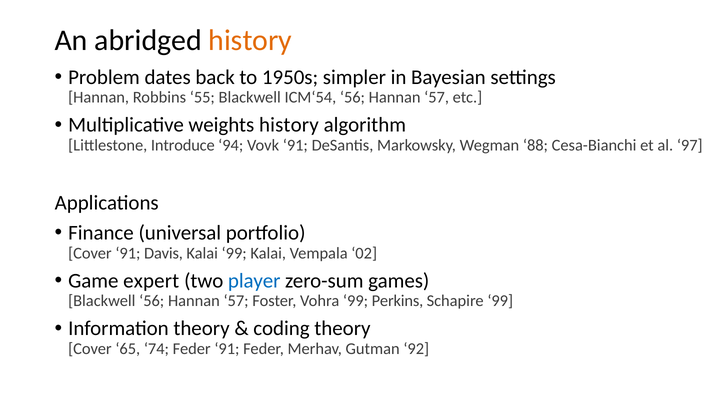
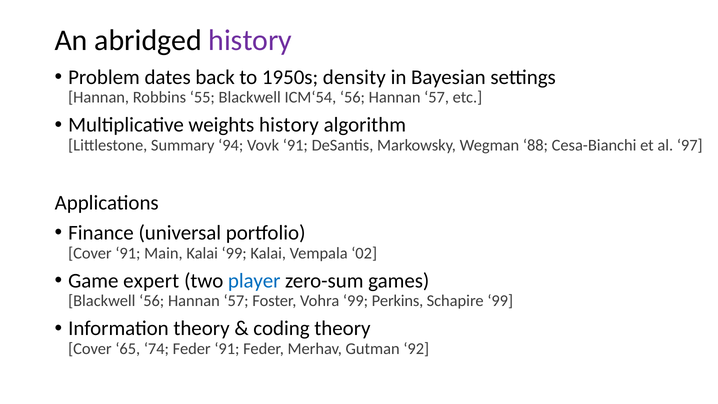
history at (250, 40) colour: orange -> purple
simpler: simpler -> density
Introduce: Introduce -> Summary
Davis: Davis -> Main
